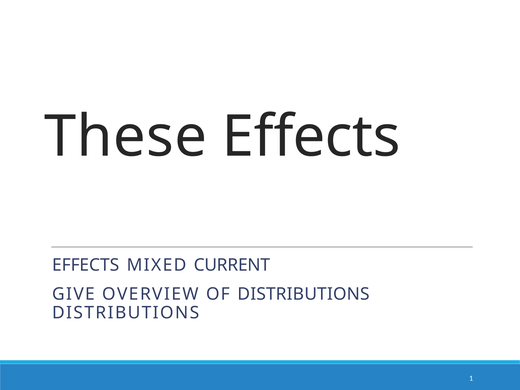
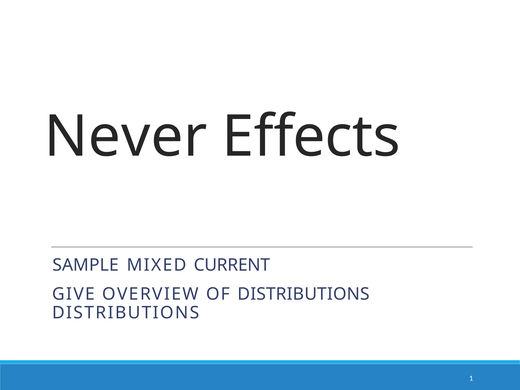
These: These -> Never
EFFECTS at (86, 265): EFFECTS -> SAMPLE
